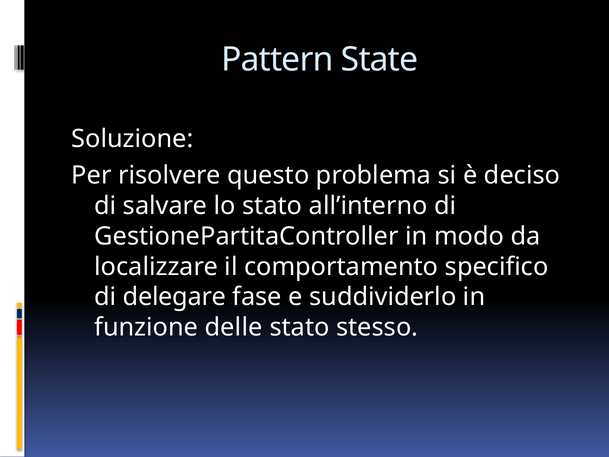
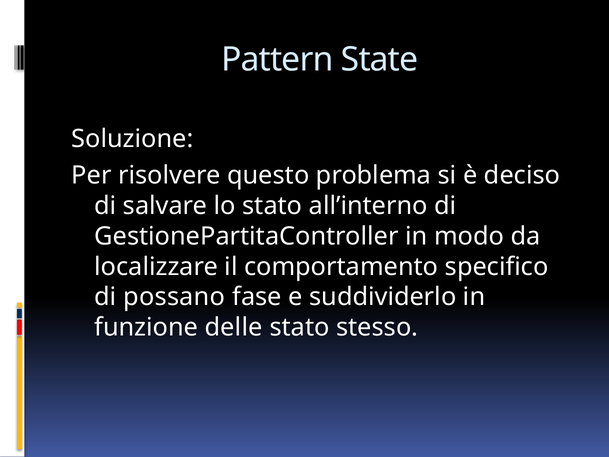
delegare: delegare -> possano
